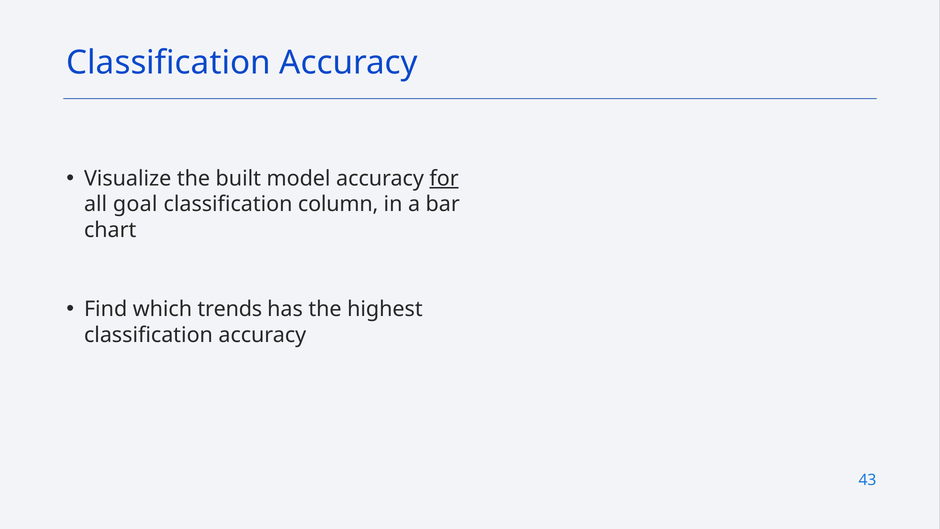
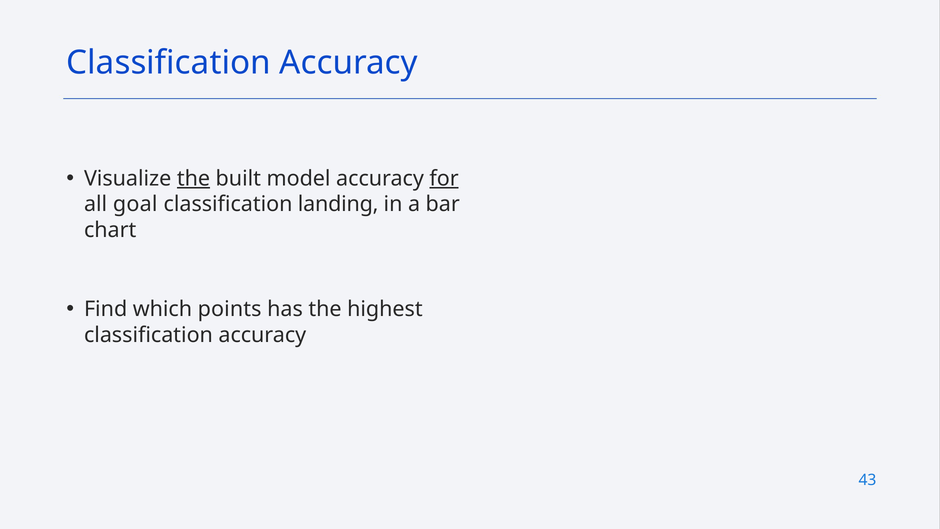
the at (193, 178) underline: none -> present
column: column -> landing
trends: trends -> points
